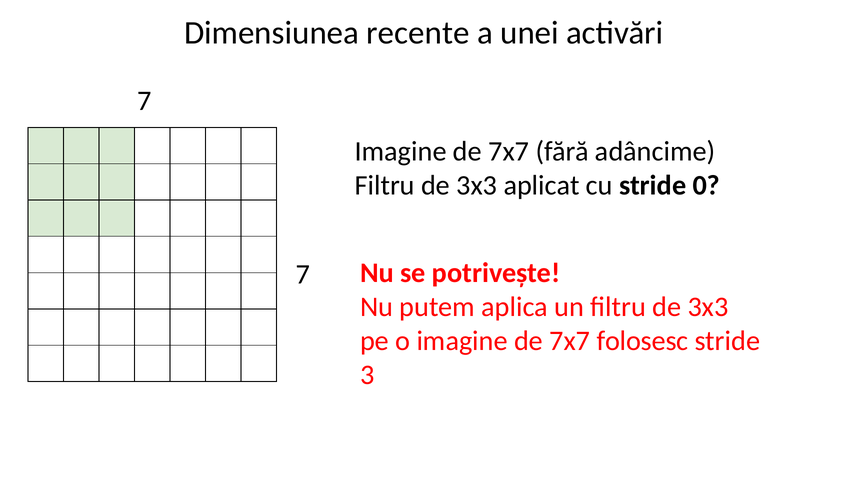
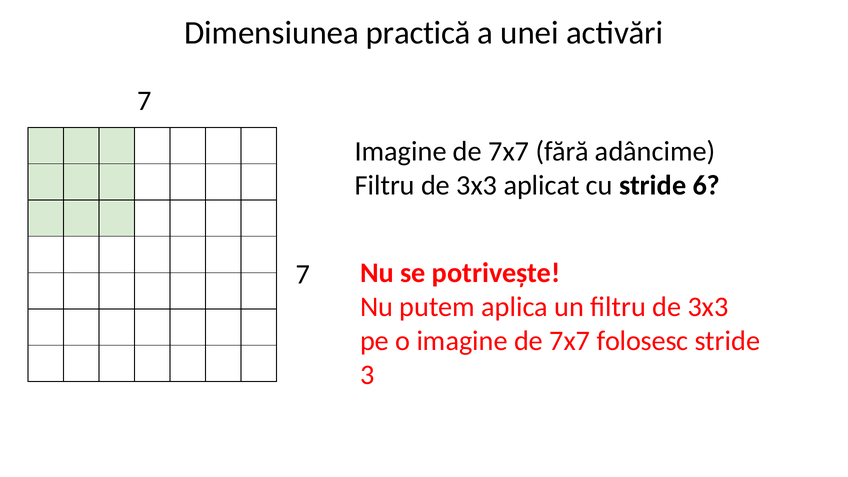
recente: recente -> practică
0: 0 -> 6
